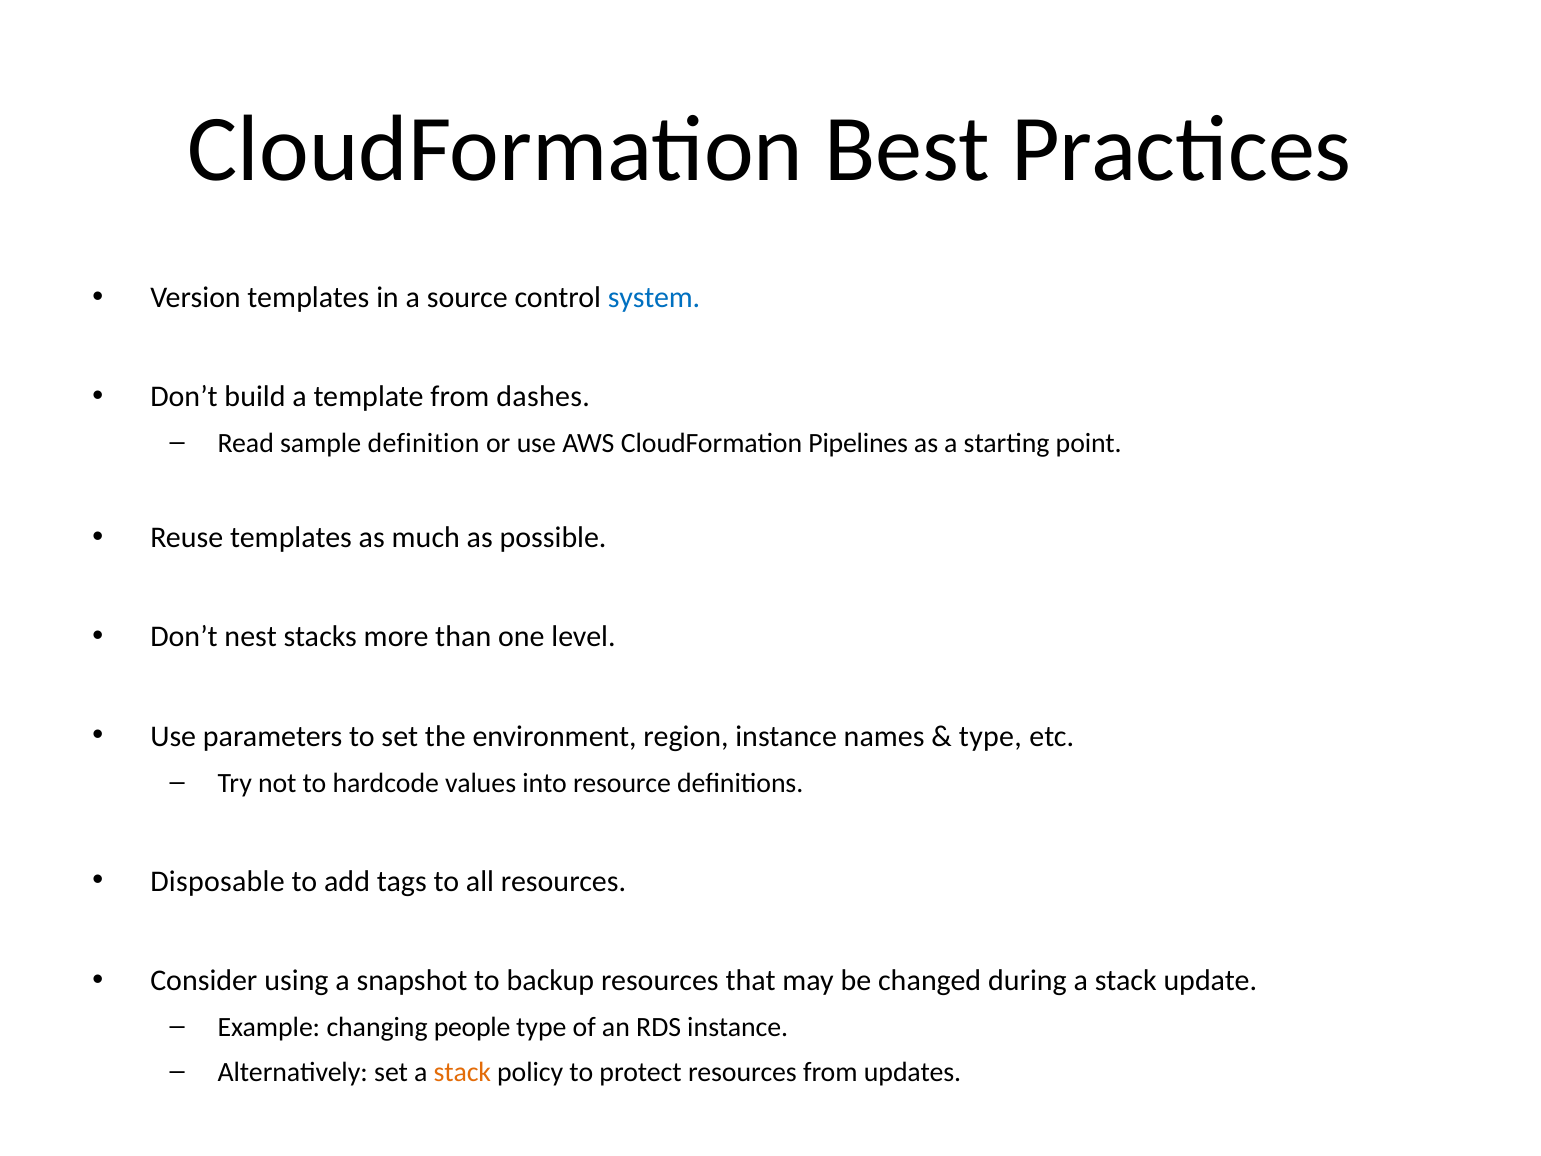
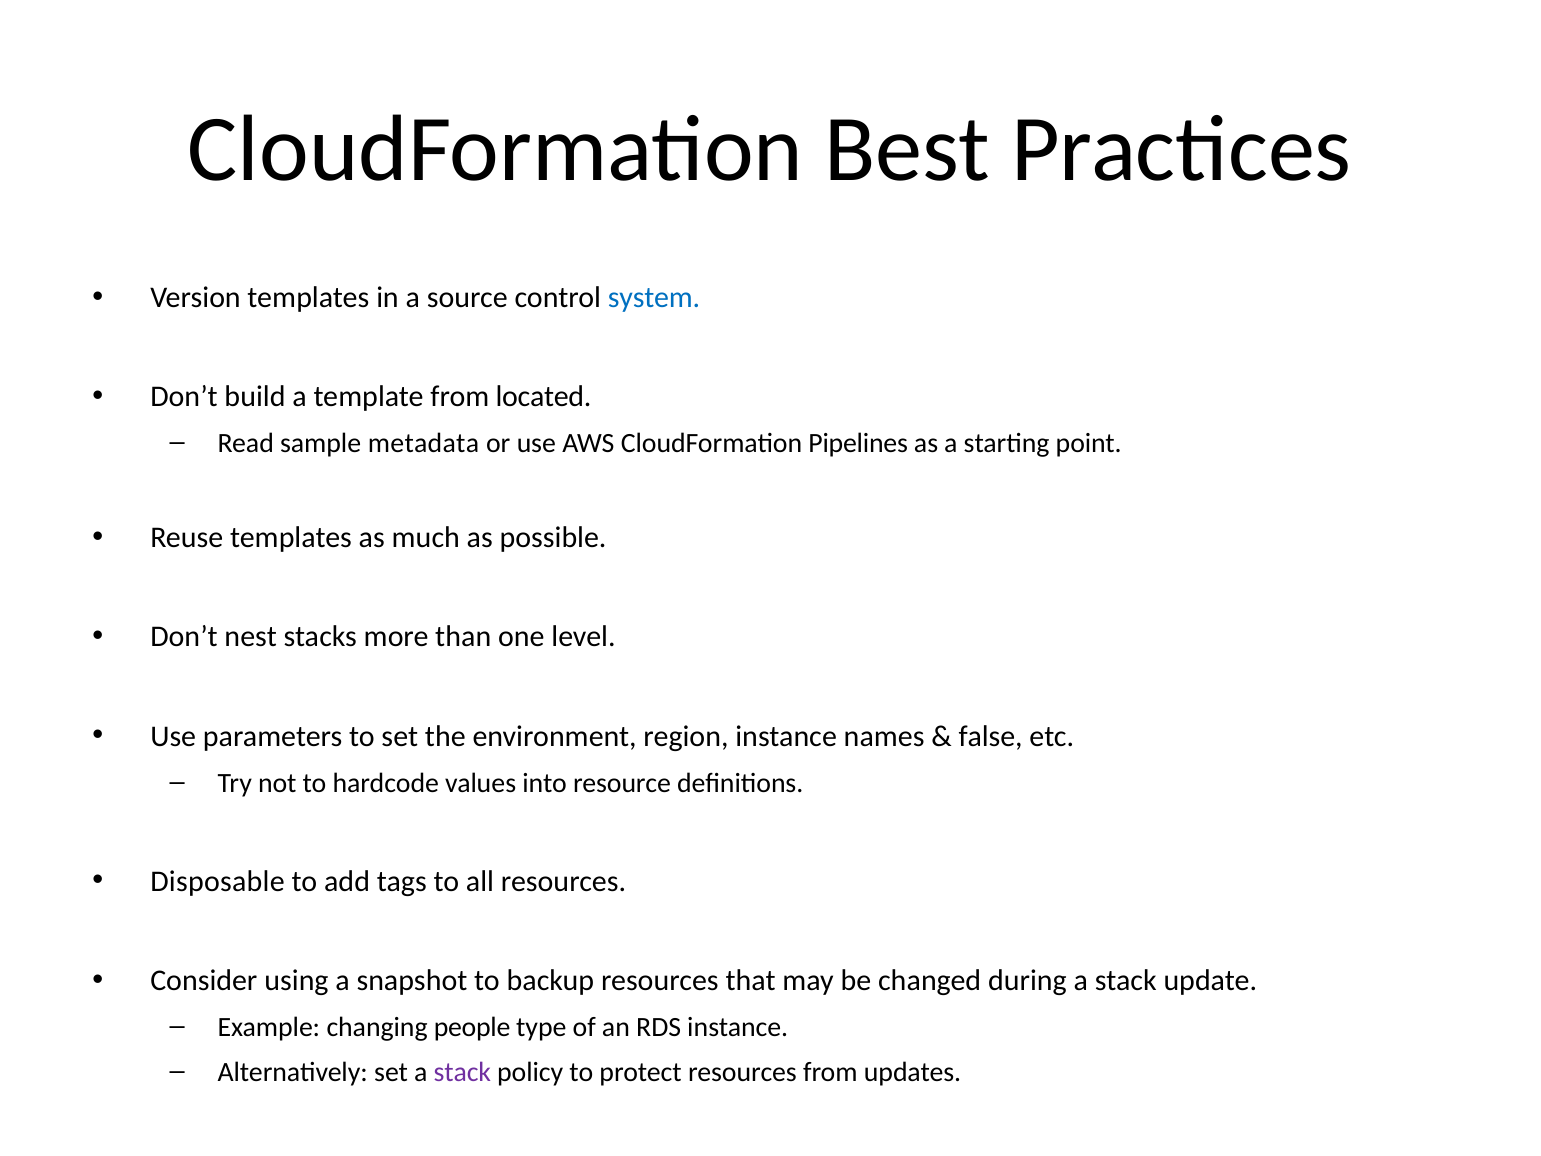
dashes: dashes -> located
definition: definition -> metadata
type at (990, 736): type -> false
stack at (462, 1072) colour: orange -> purple
